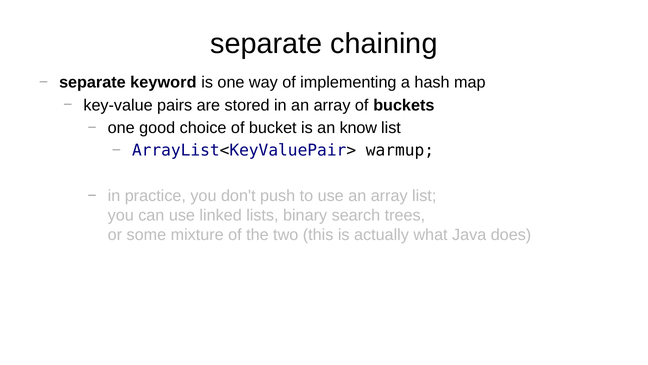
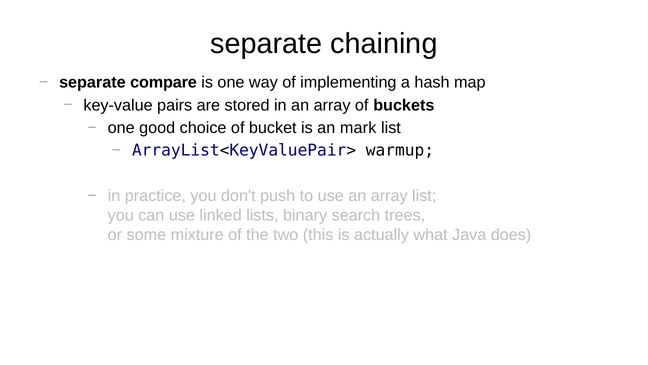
keyword: keyword -> compare
know: know -> mark
